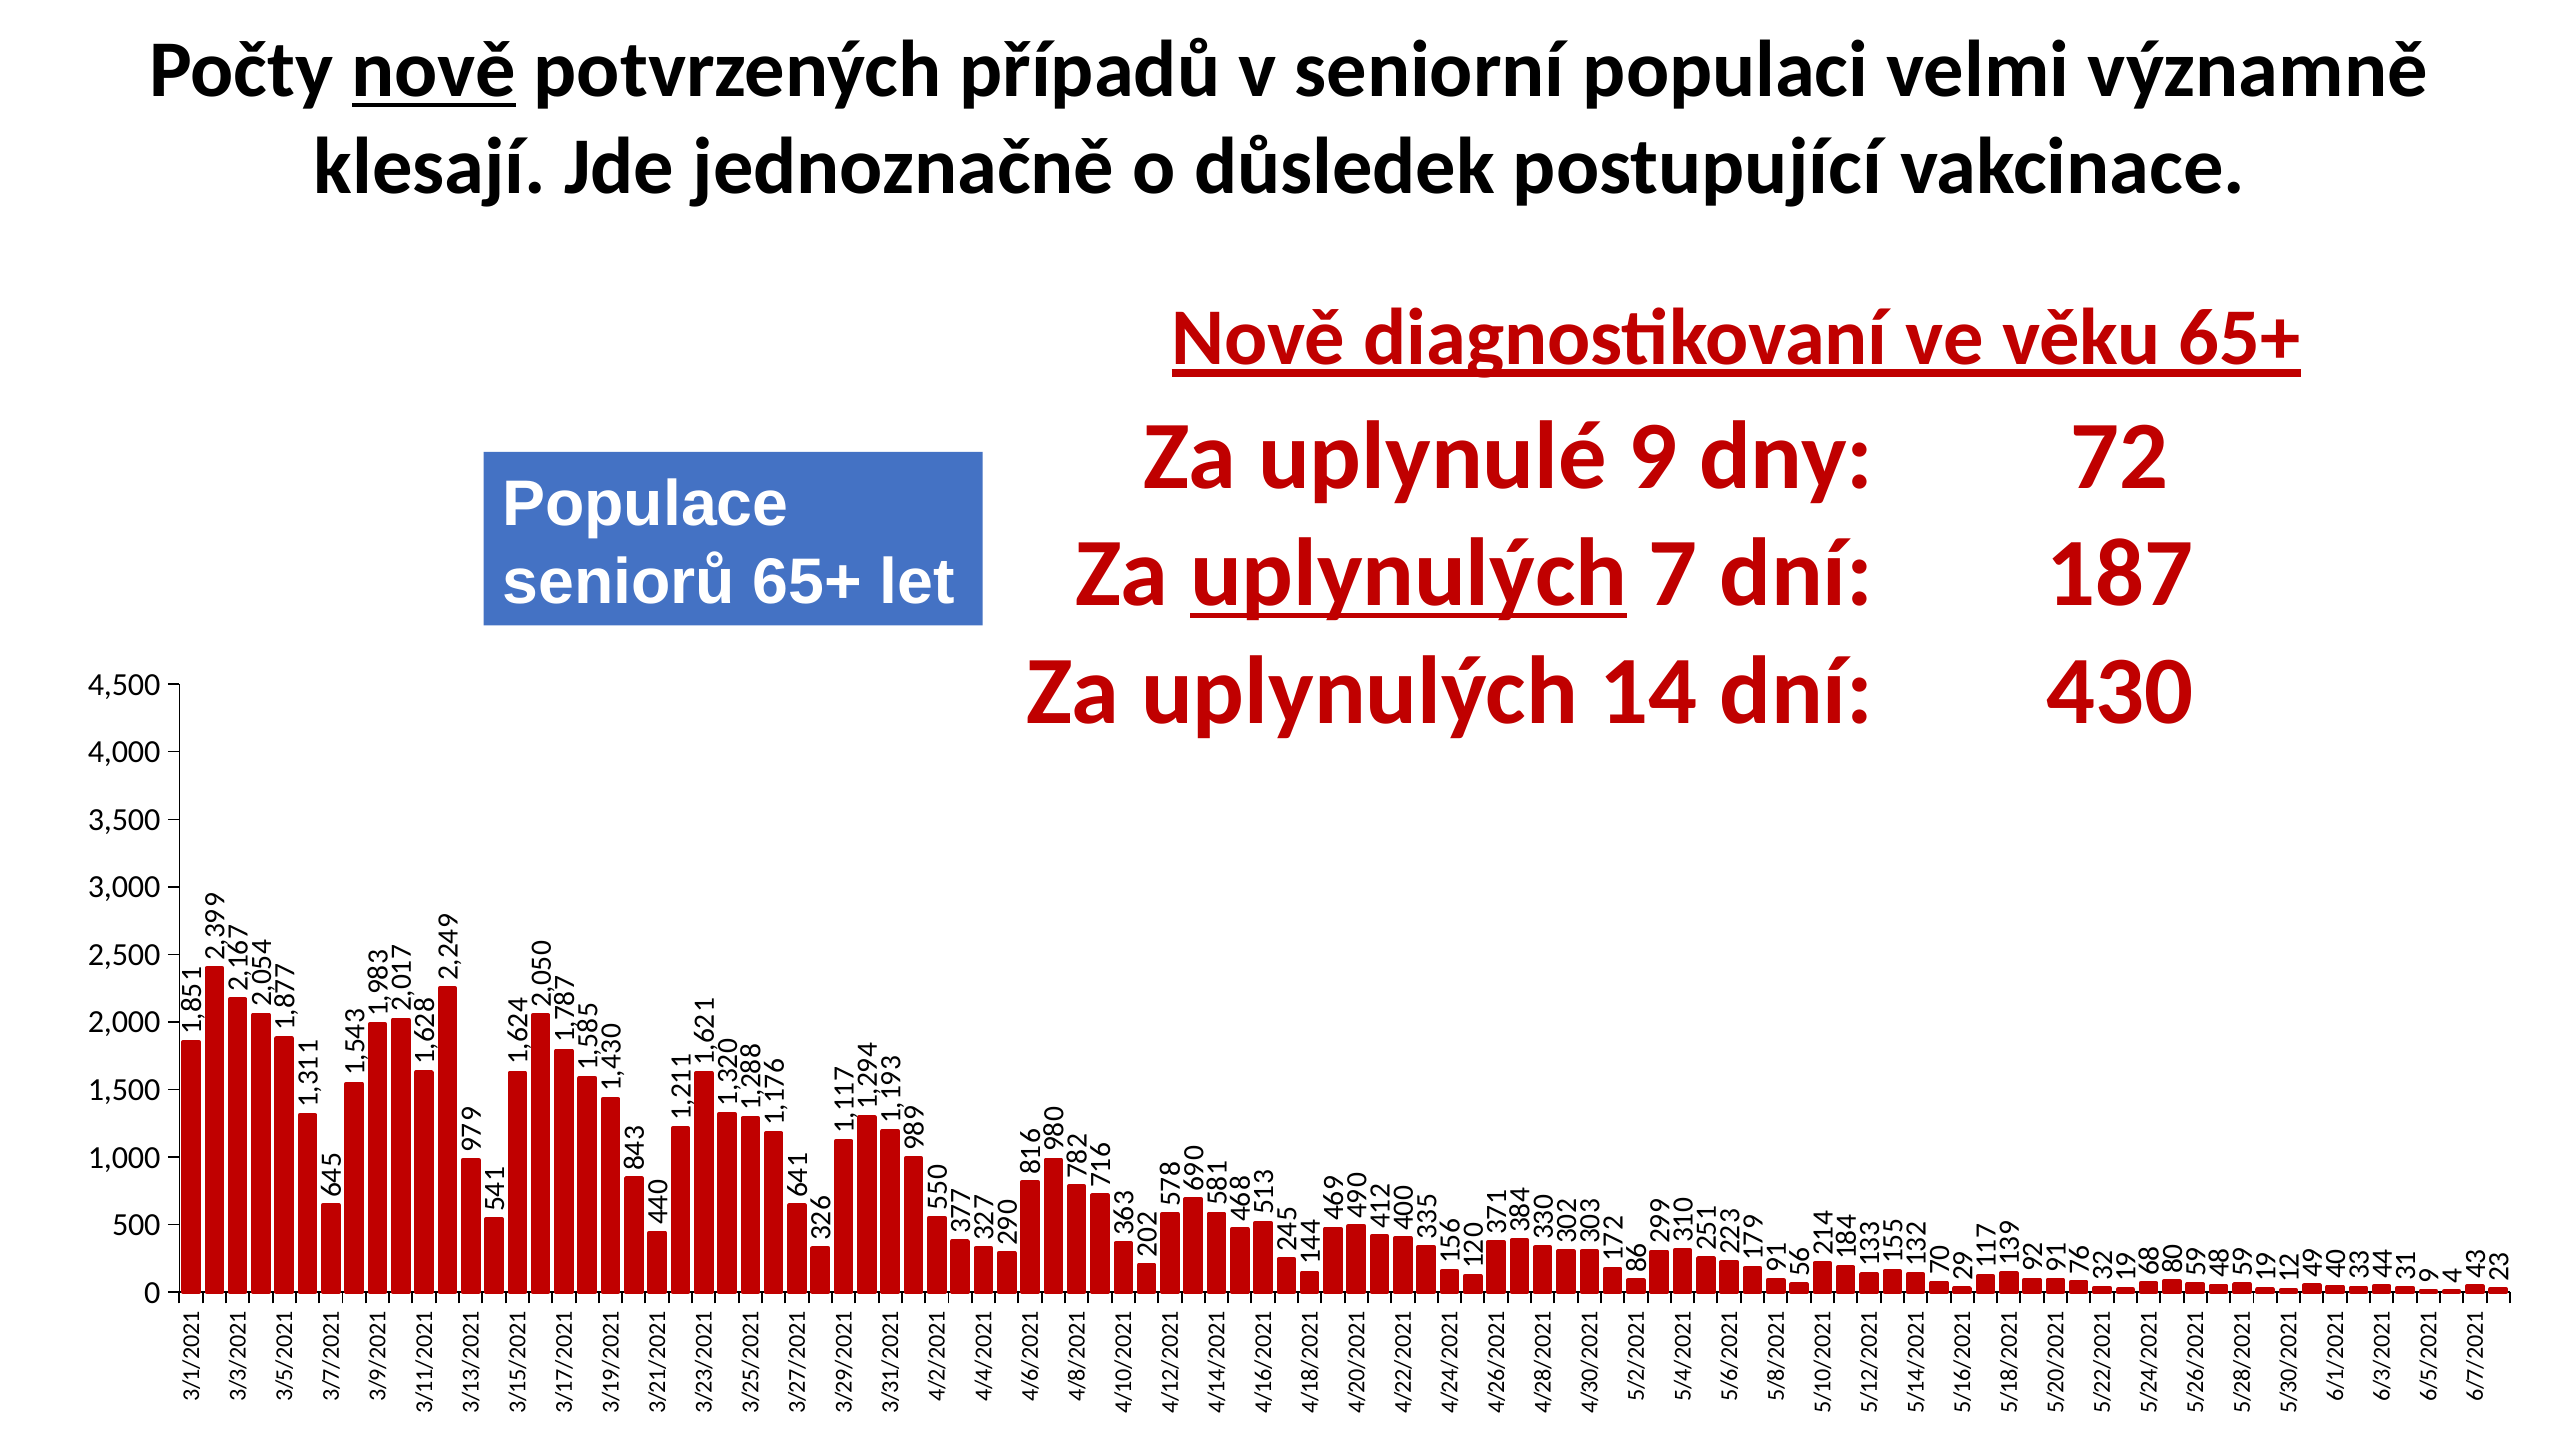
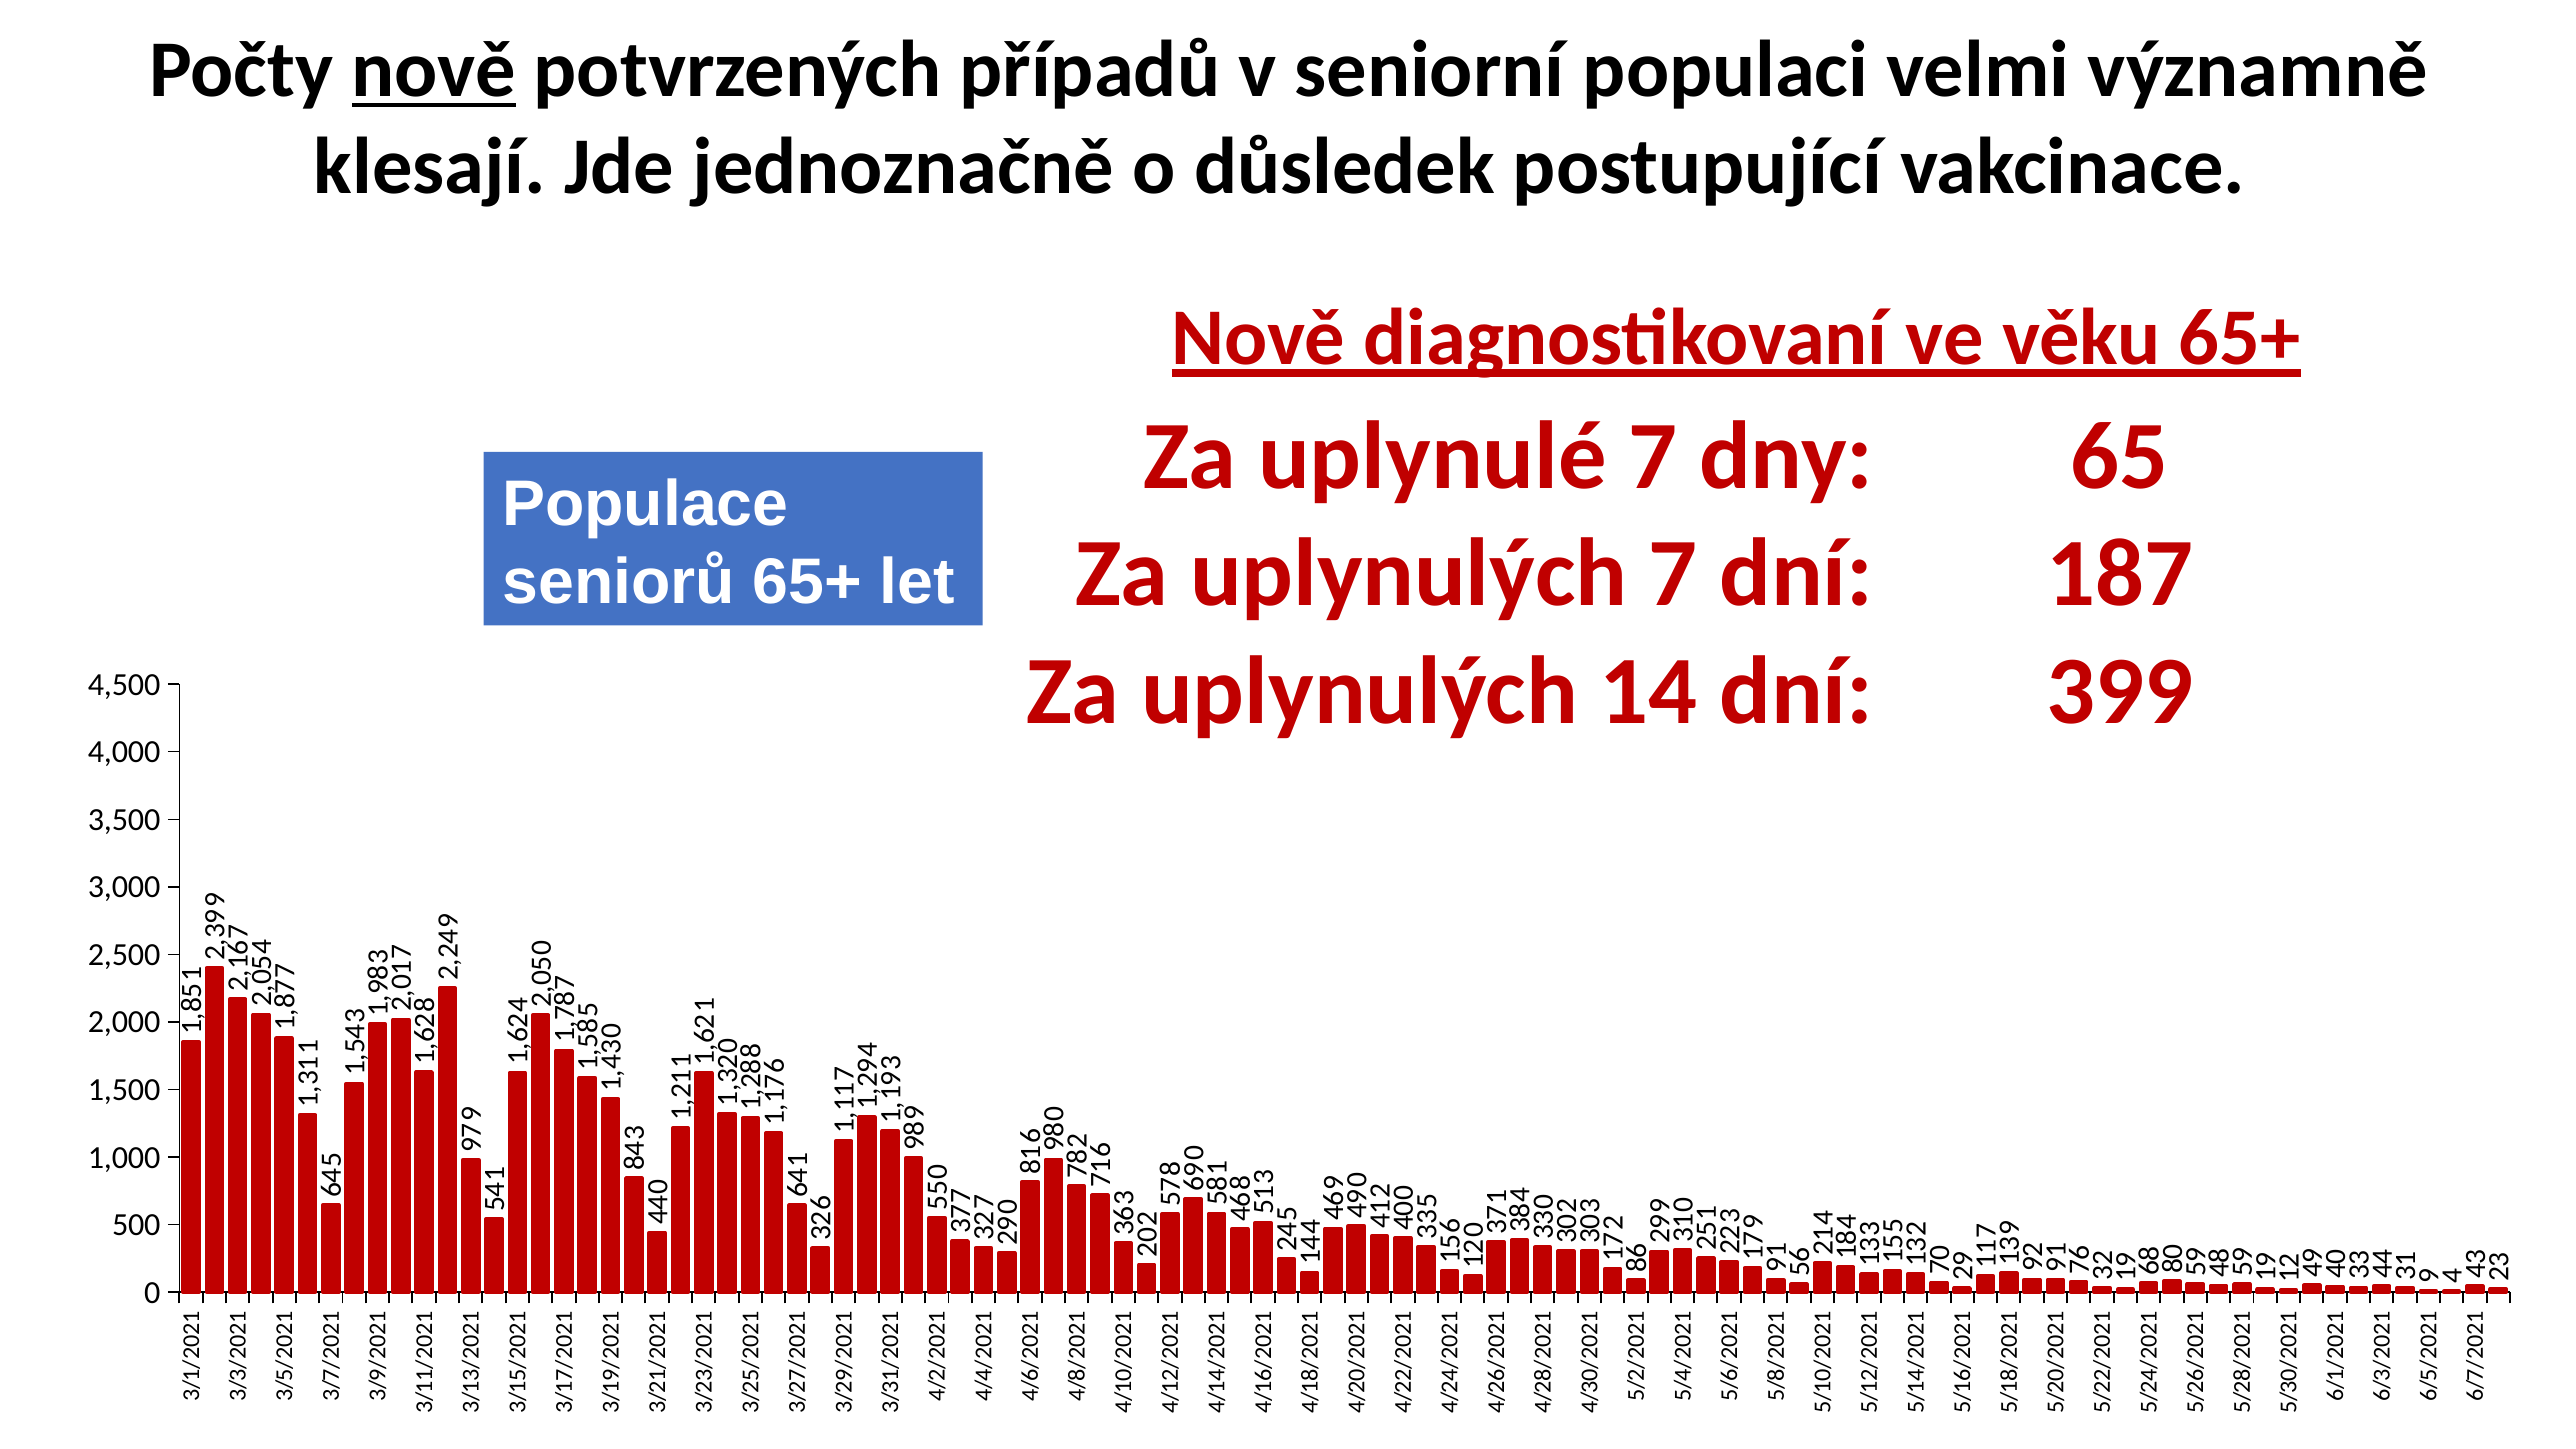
uplynulé 9: 9 -> 7
72: 72 -> 65
uplynulých at (1409, 574) underline: present -> none
430: 430 -> 399
